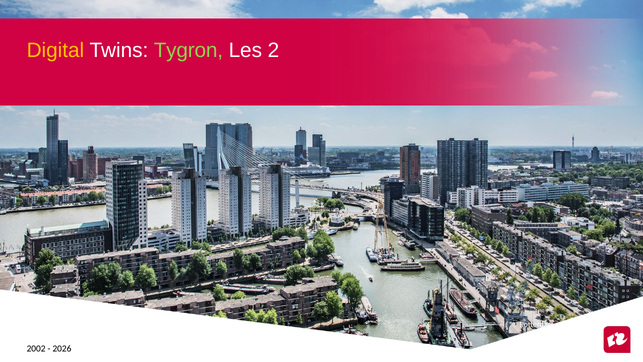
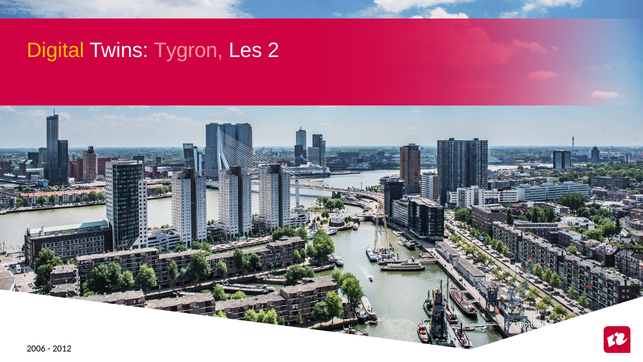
Tygron colour: light green -> pink
2002: 2002 -> 2006
2026: 2026 -> 2012
